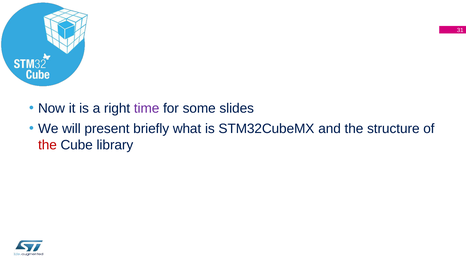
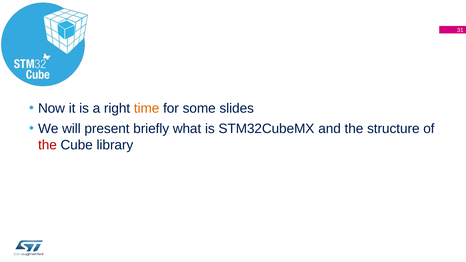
time colour: purple -> orange
